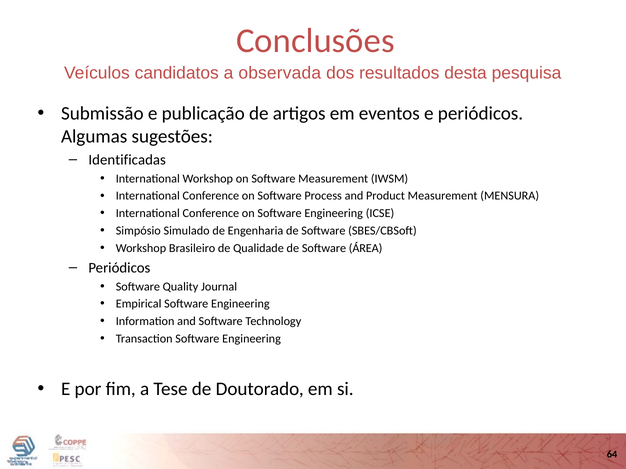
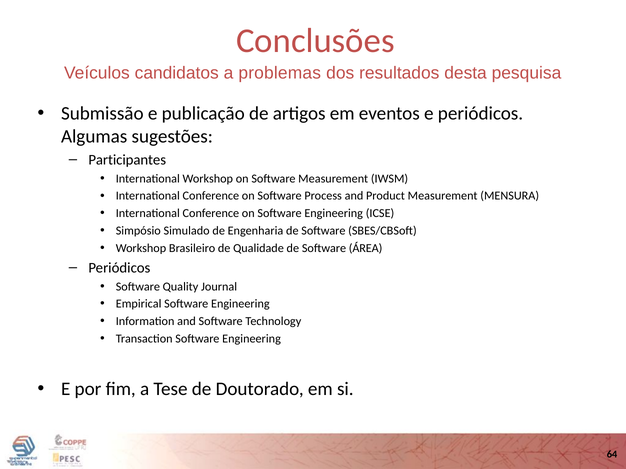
observada: observada -> problemas
Identificadas: Identificadas -> Participantes
